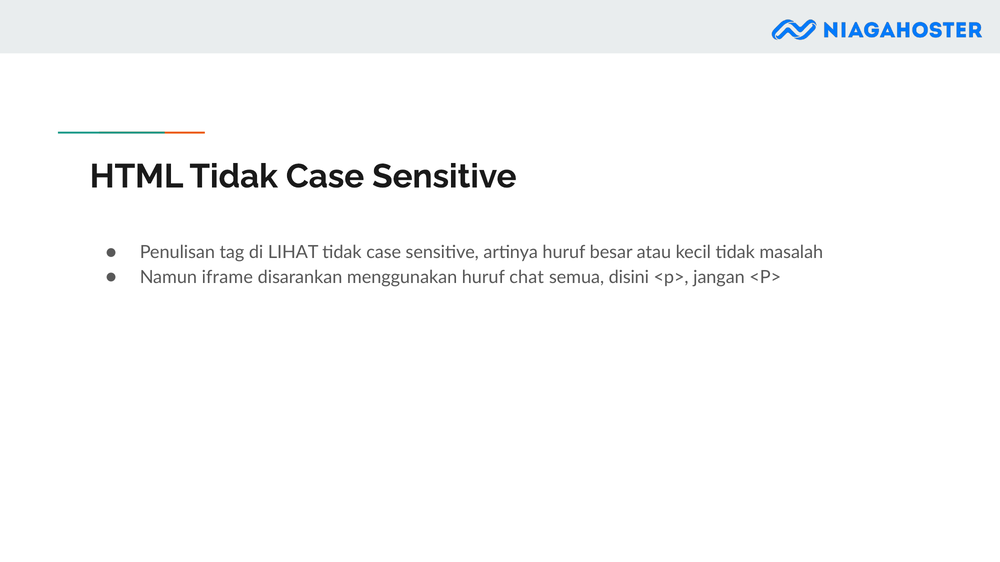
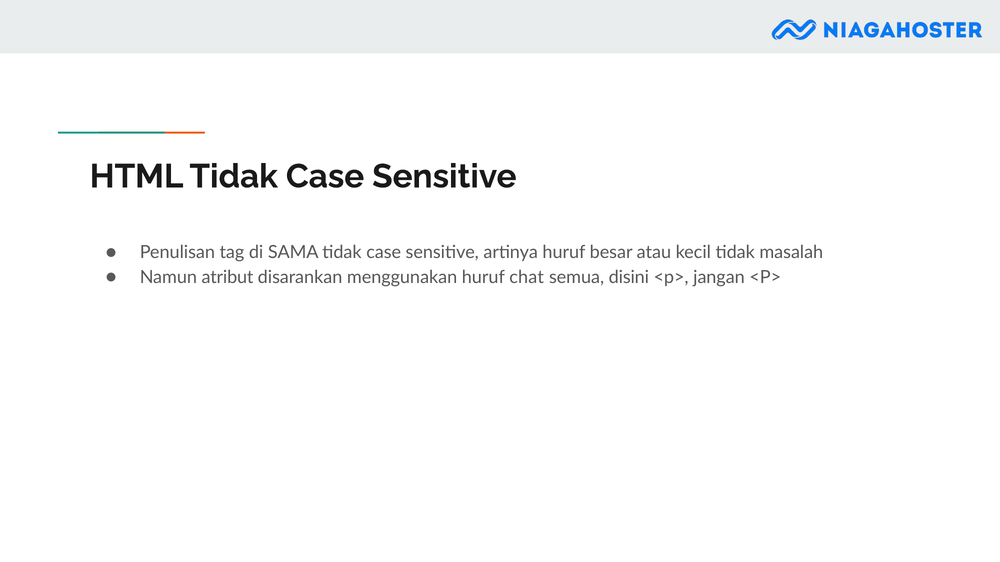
LIHAT: LIHAT -> SAMA
iframe: iframe -> atribut
